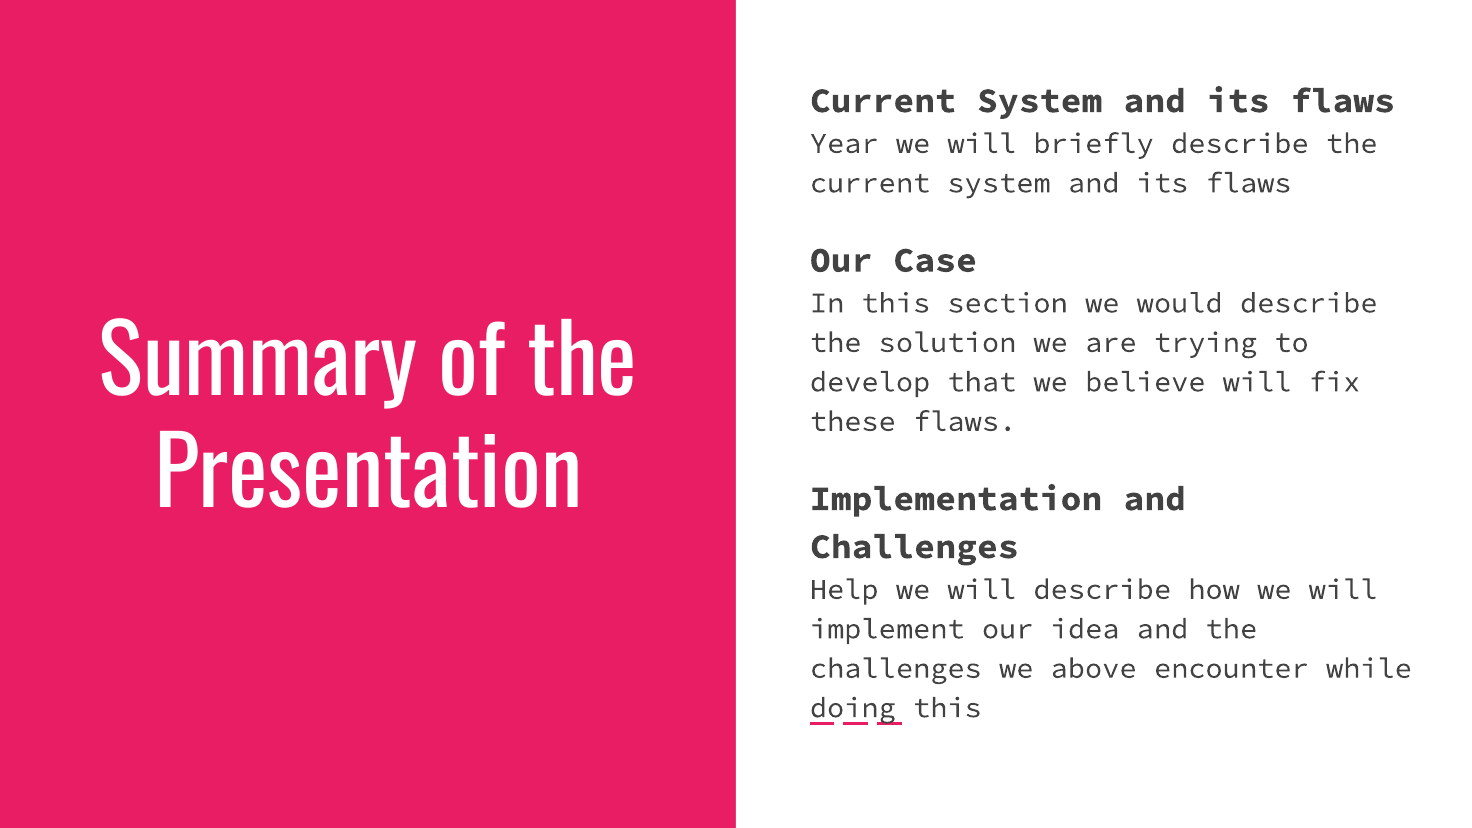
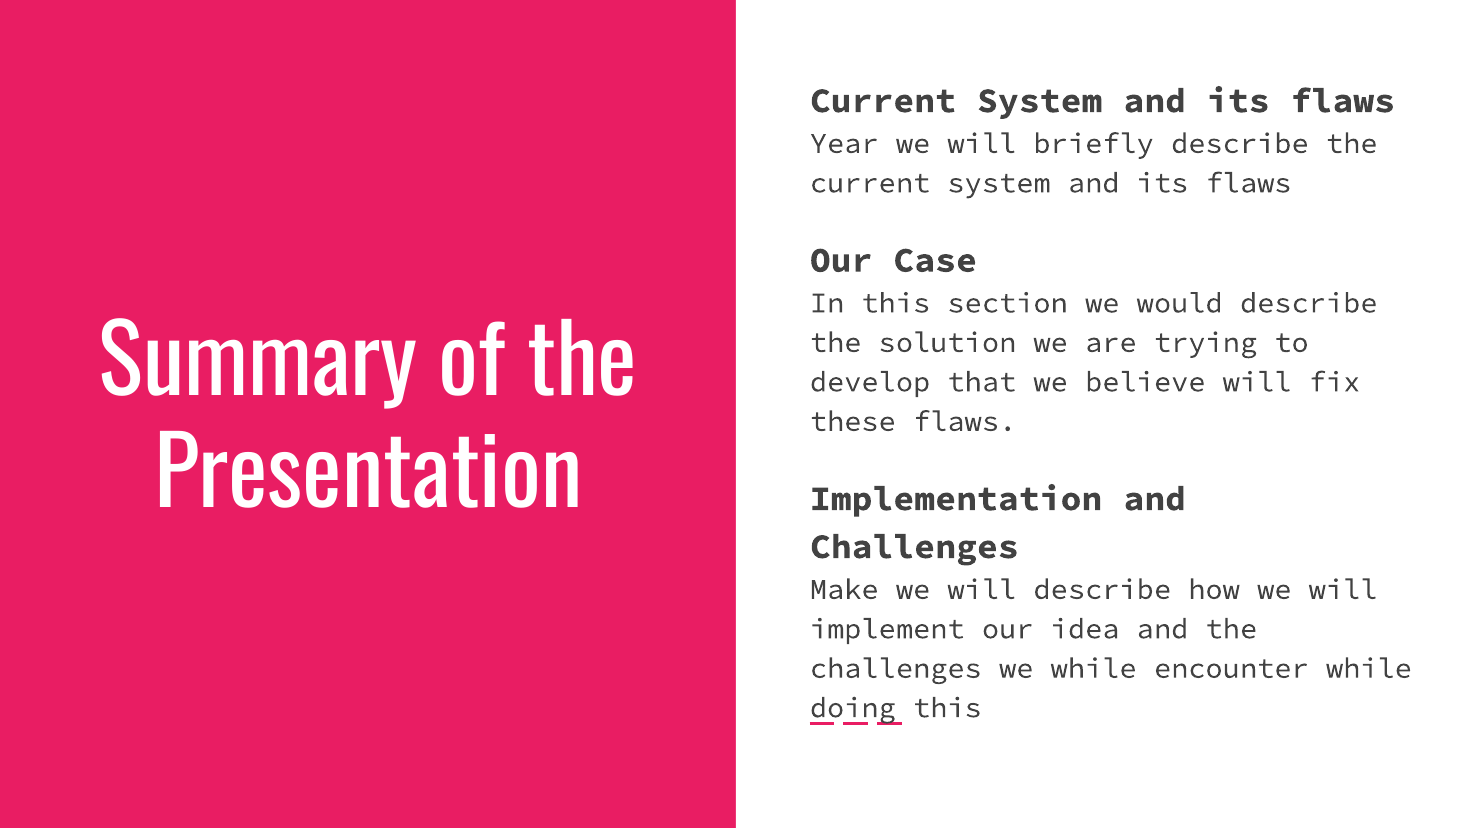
Help: Help -> Make
we above: above -> while
